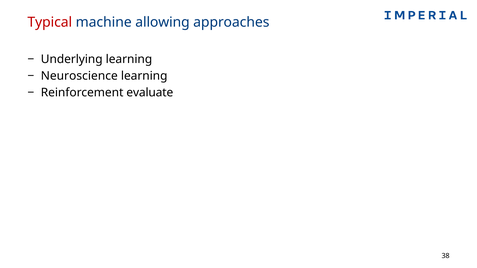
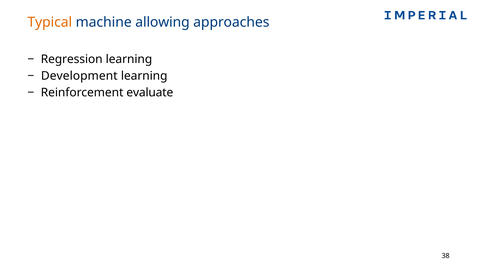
Typical colour: red -> orange
Underlying: Underlying -> Regression
Neuroscience: Neuroscience -> Development
